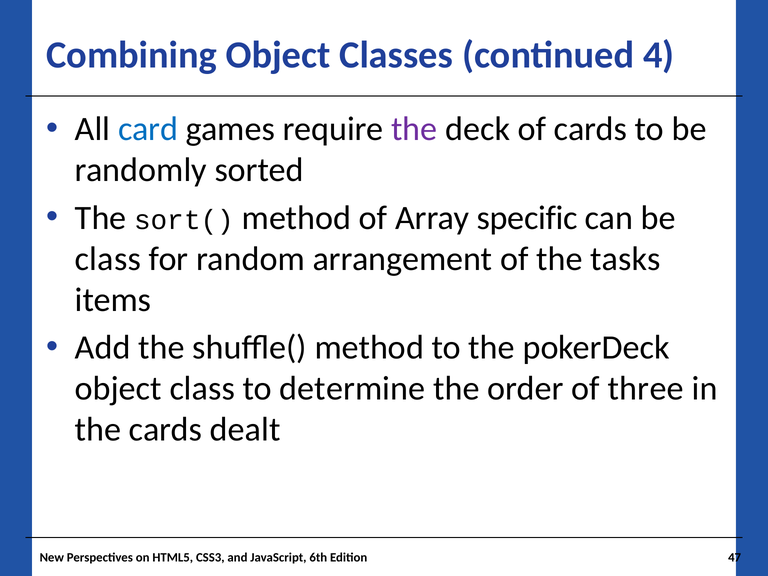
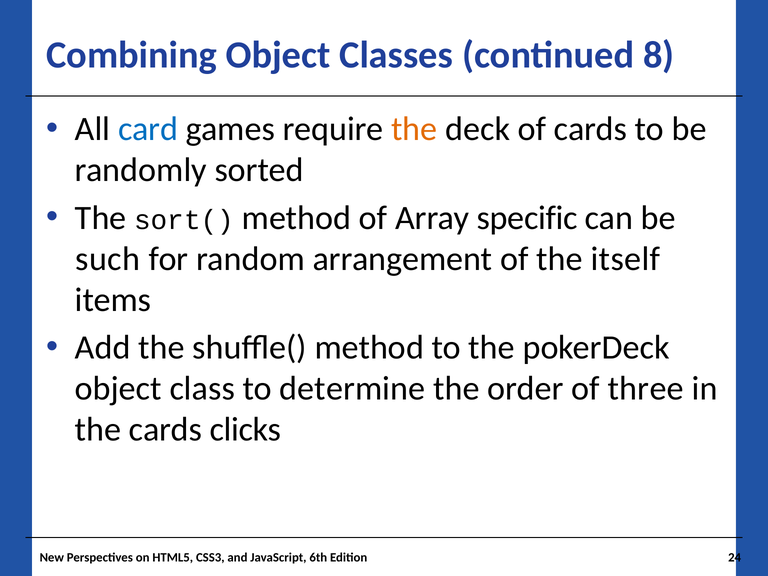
4: 4 -> 8
the at (414, 129) colour: purple -> orange
class at (108, 259): class -> such
tasks: tasks -> itself
dealt: dealt -> clicks
47: 47 -> 24
